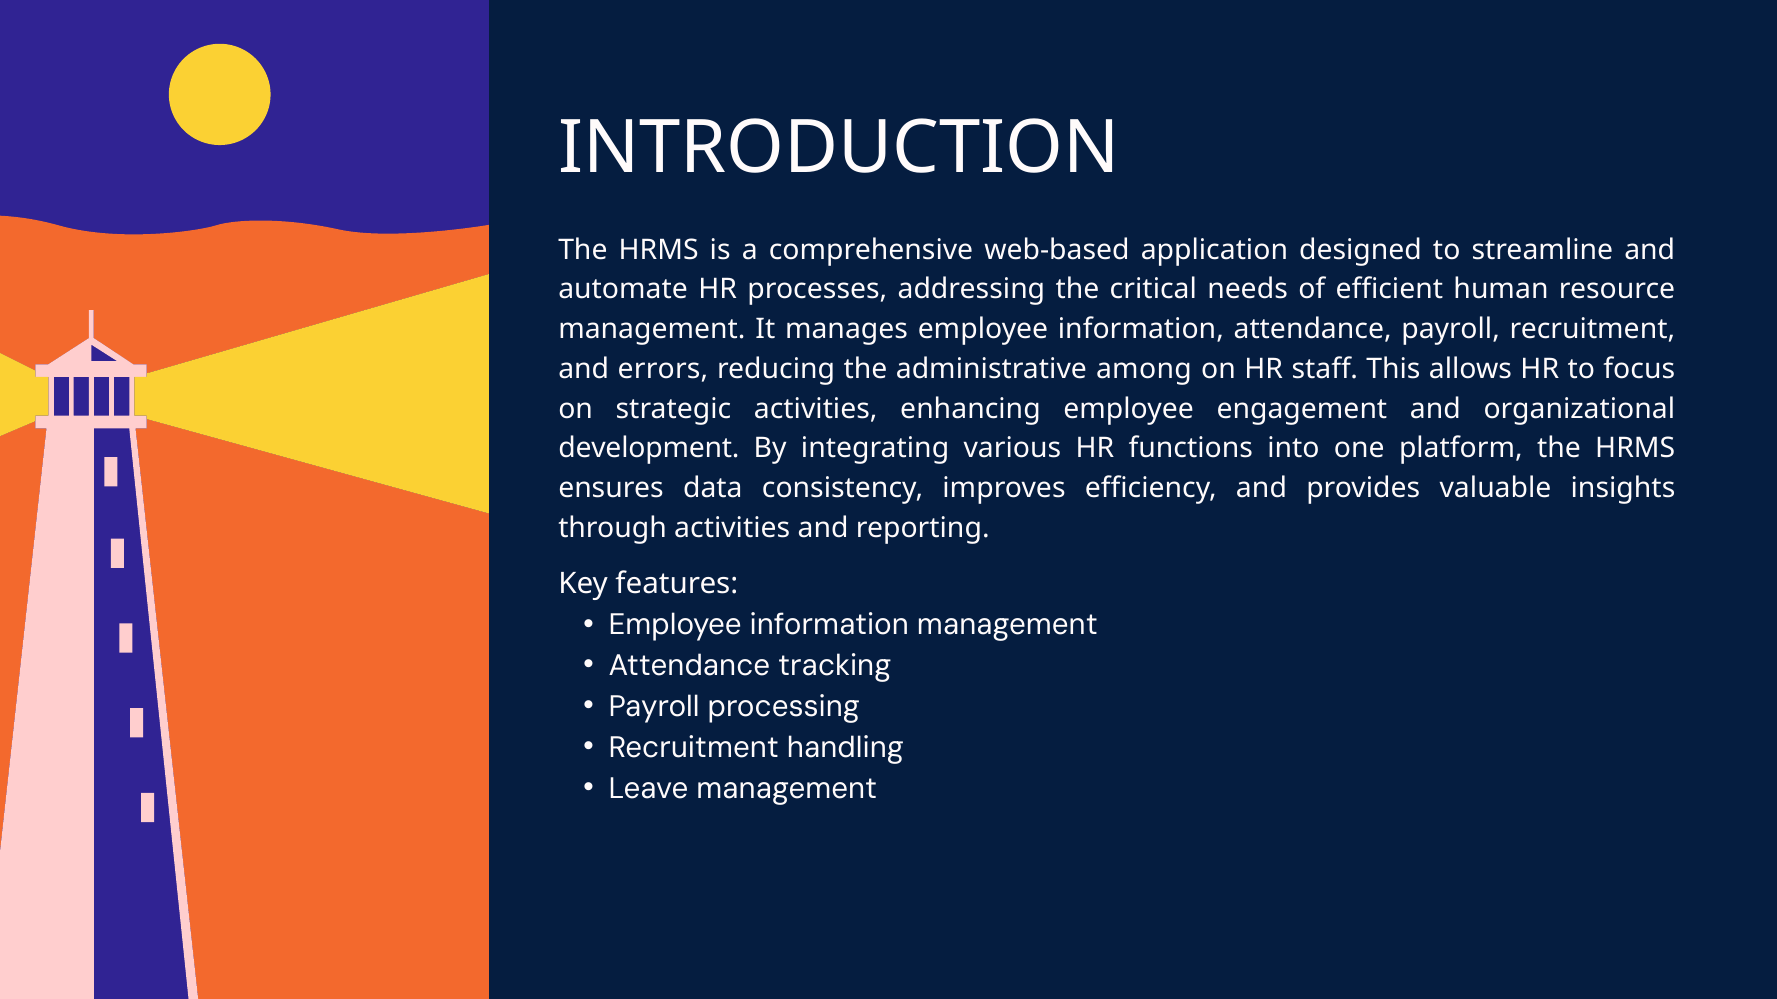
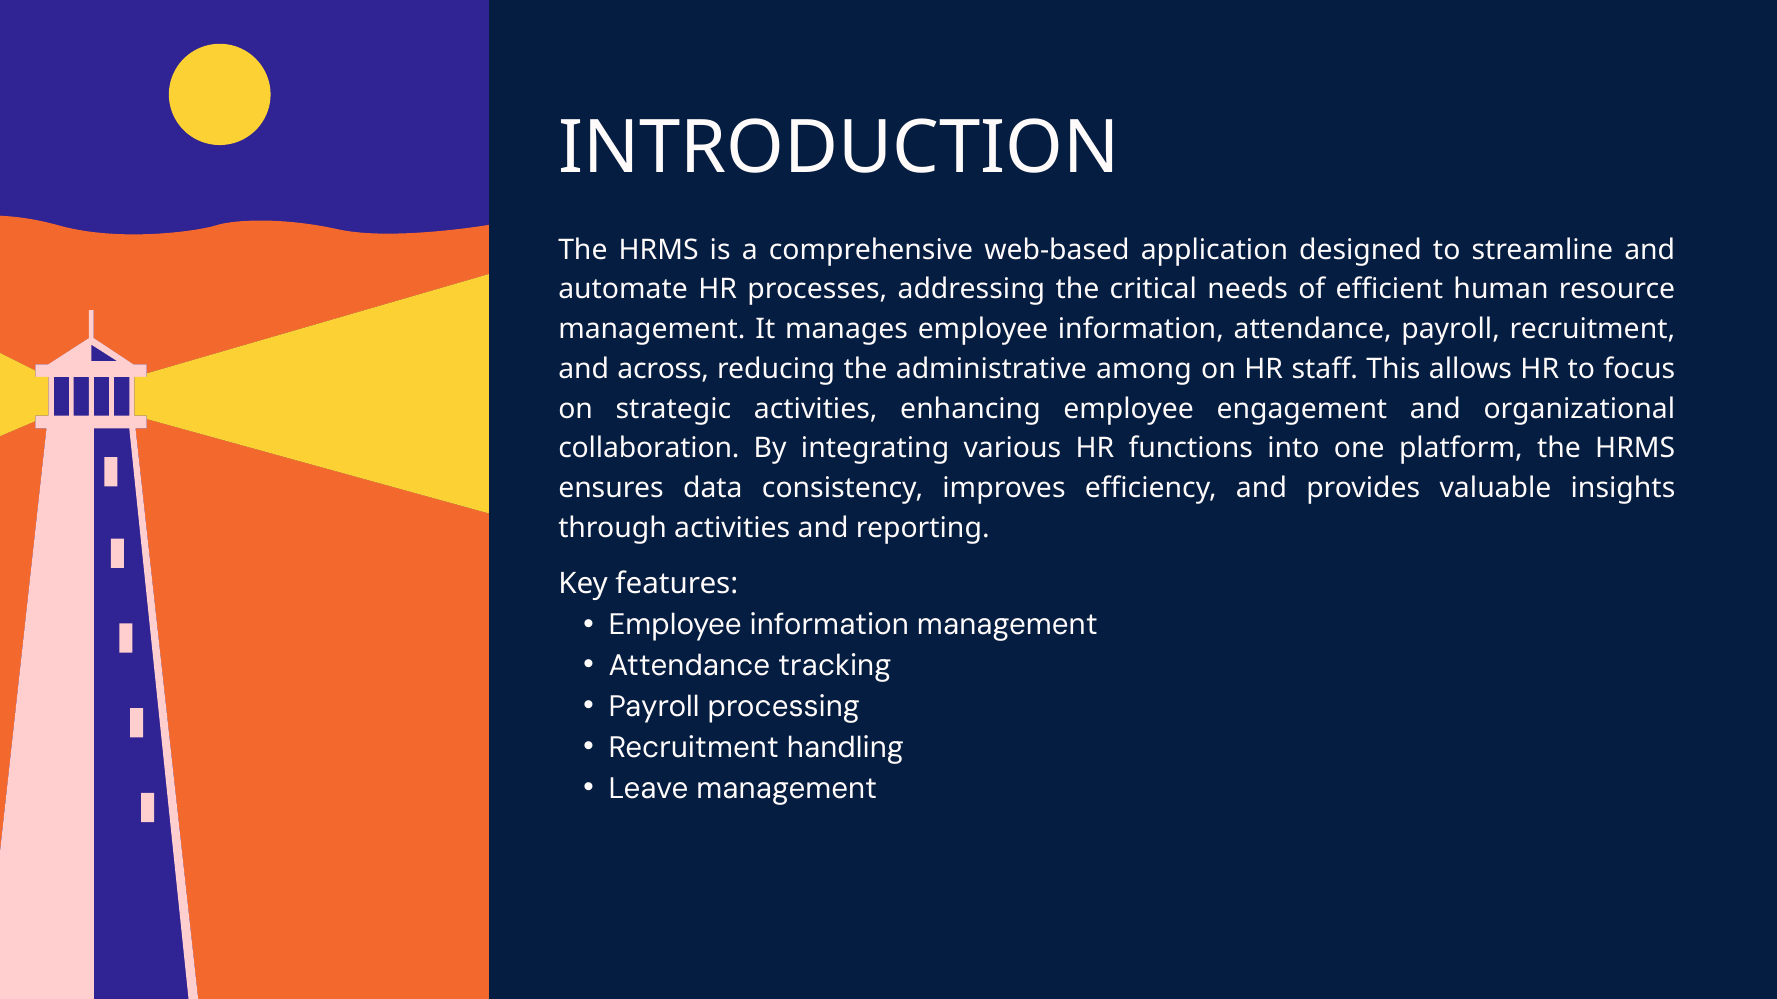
errors: errors -> across
development: development -> collaboration
